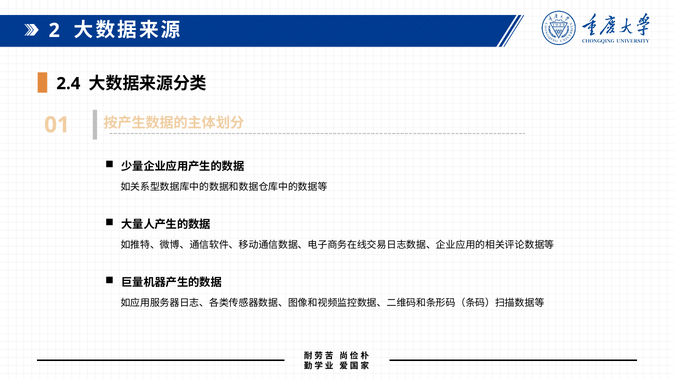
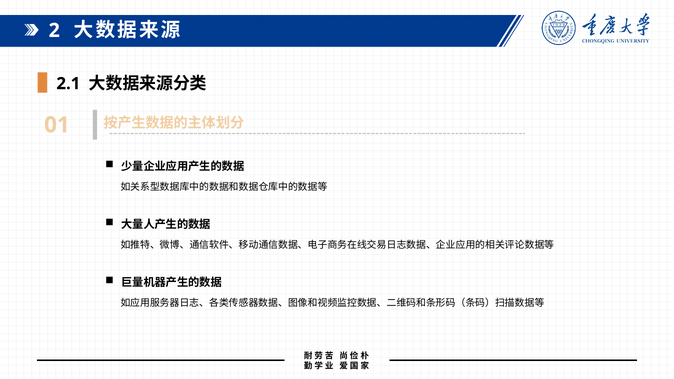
2.4: 2.4 -> 2.1
